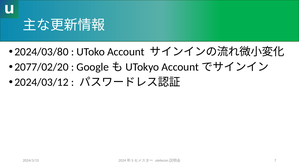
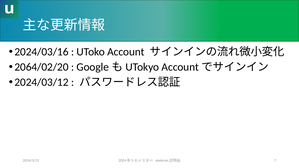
2024/03/80: 2024/03/80 -> 2024/03/16
2077/02/20: 2077/02/20 -> 2064/02/20
